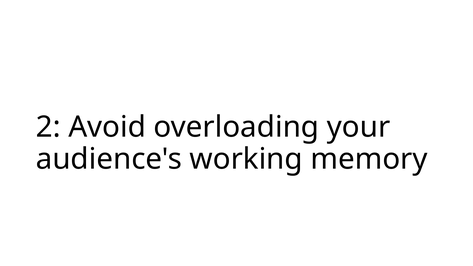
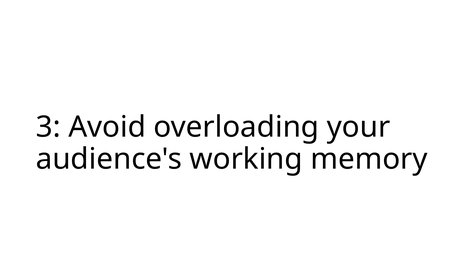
2: 2 -> 3
